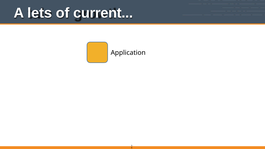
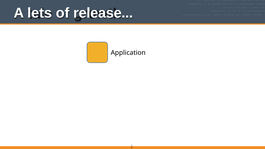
current: current -> release
